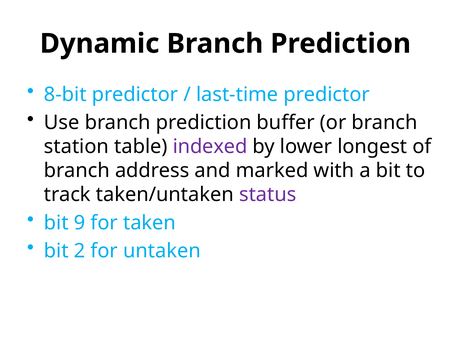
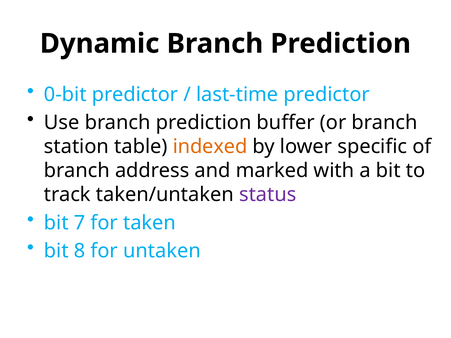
8-bit: 8-bit -> 0-bit
indexed colour: purple -> orange
longest: longest -> specific
9: 9 -> 7
2: 2 -> 8
